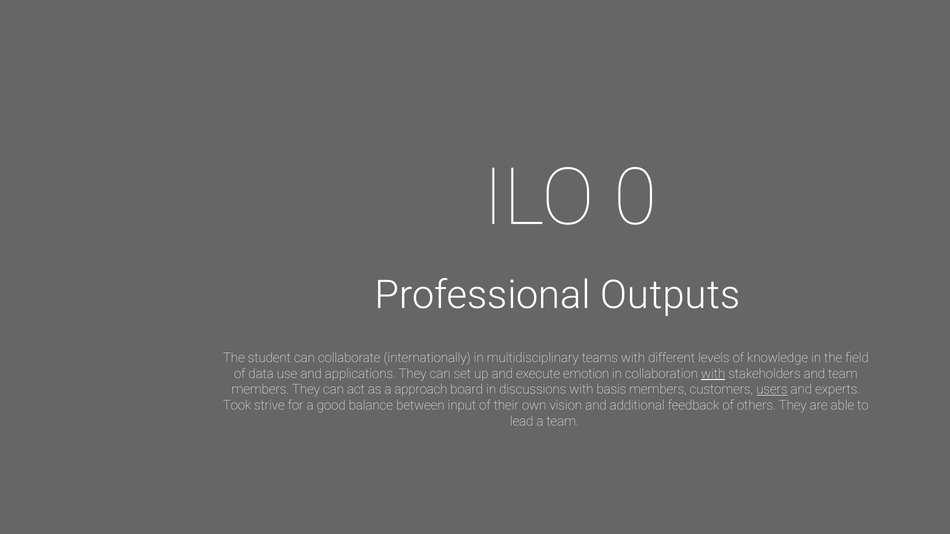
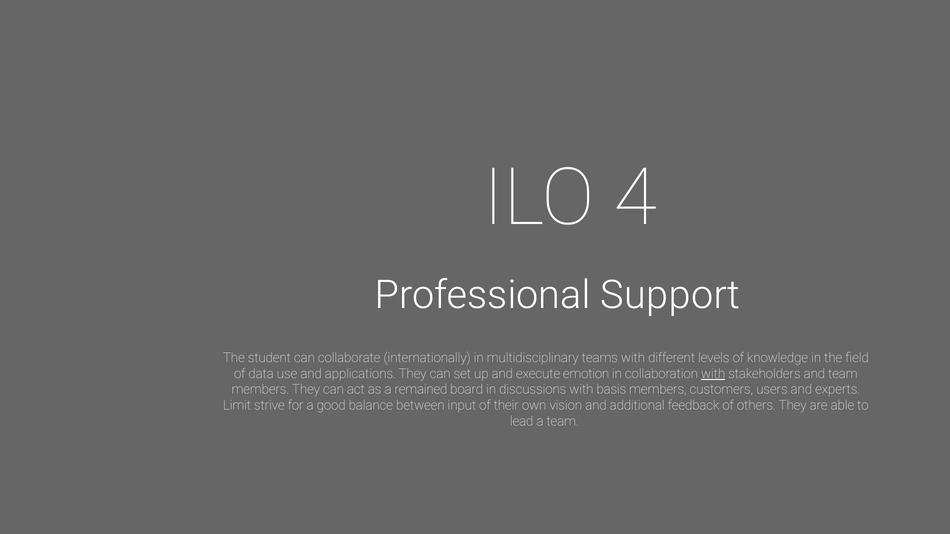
0: 0 -> 4
Outputs: Outputs -> Support
approach: approach -> remained
users underline: present -> none
Took: Took -> Limit
